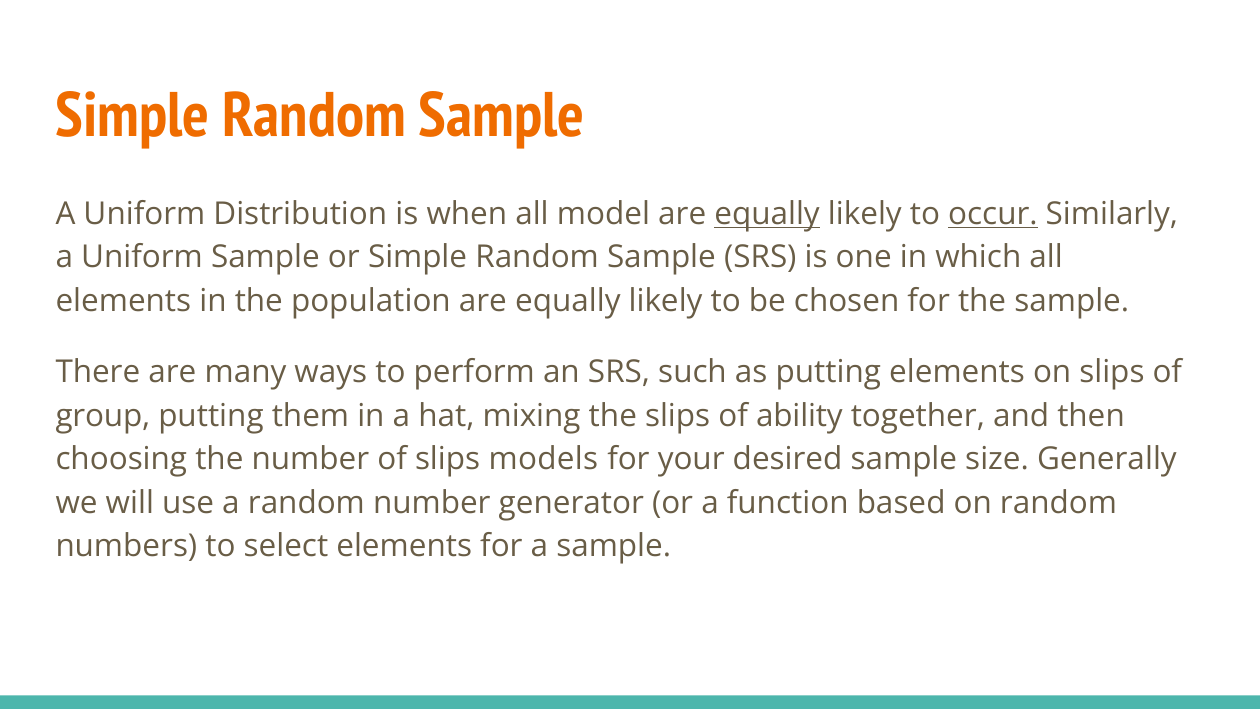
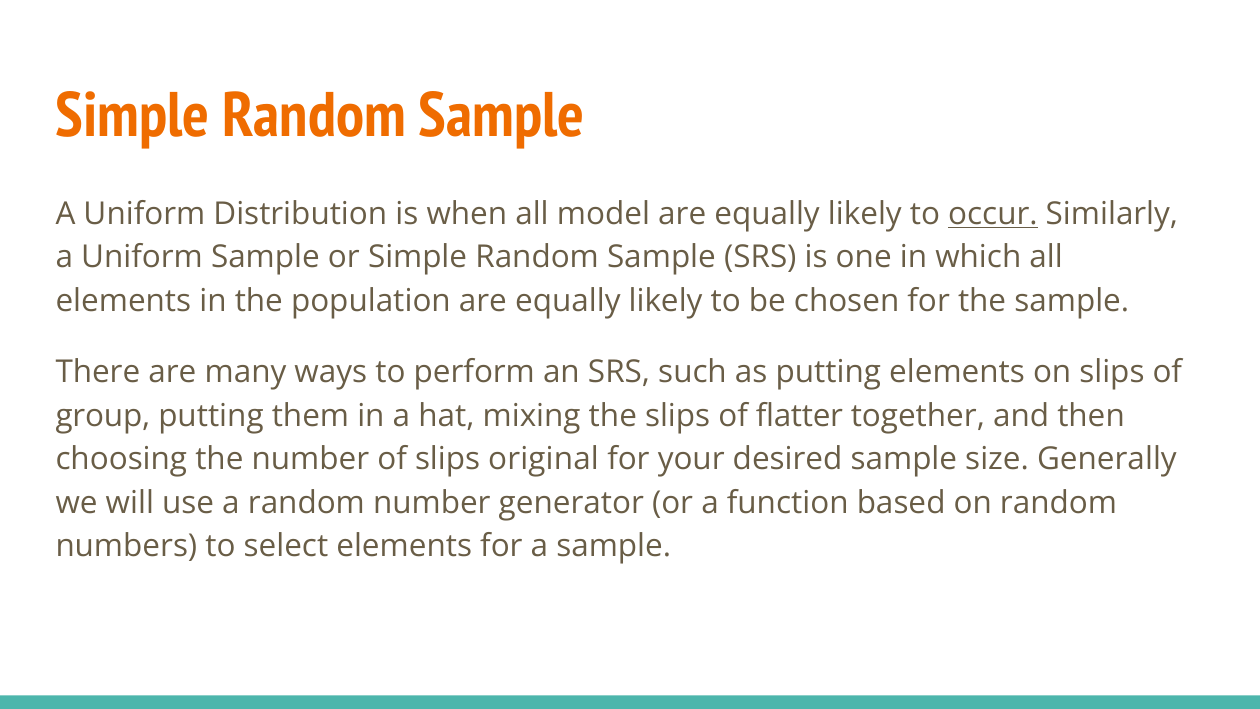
equally at (767, 214) underline: present -> none
ability: ability -> flatter
models: models -> original
